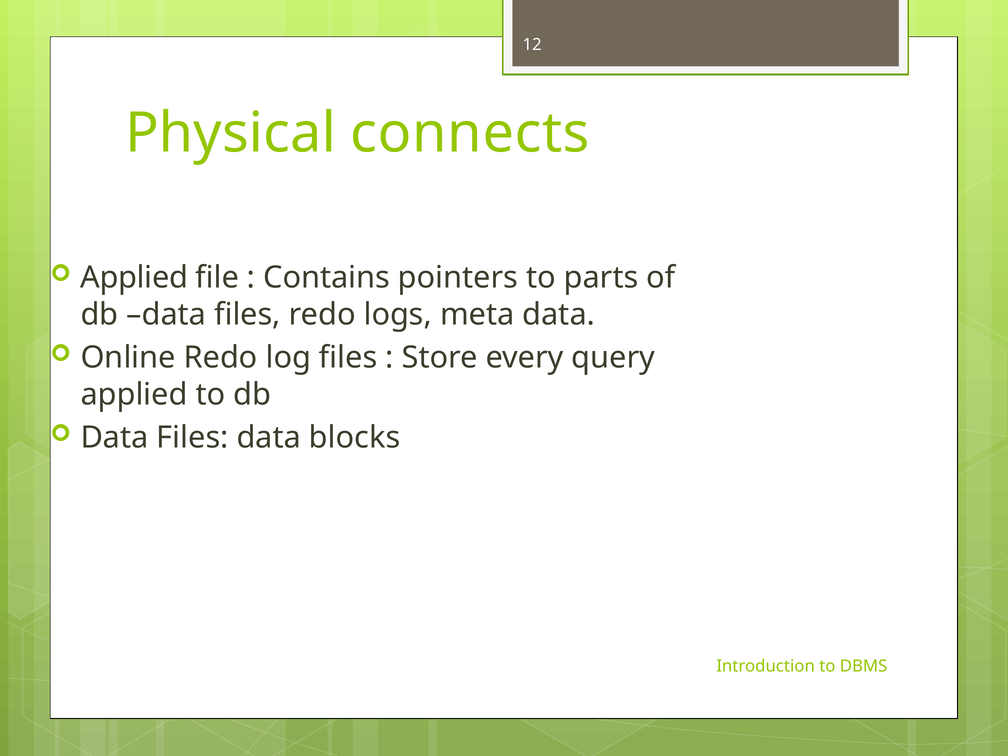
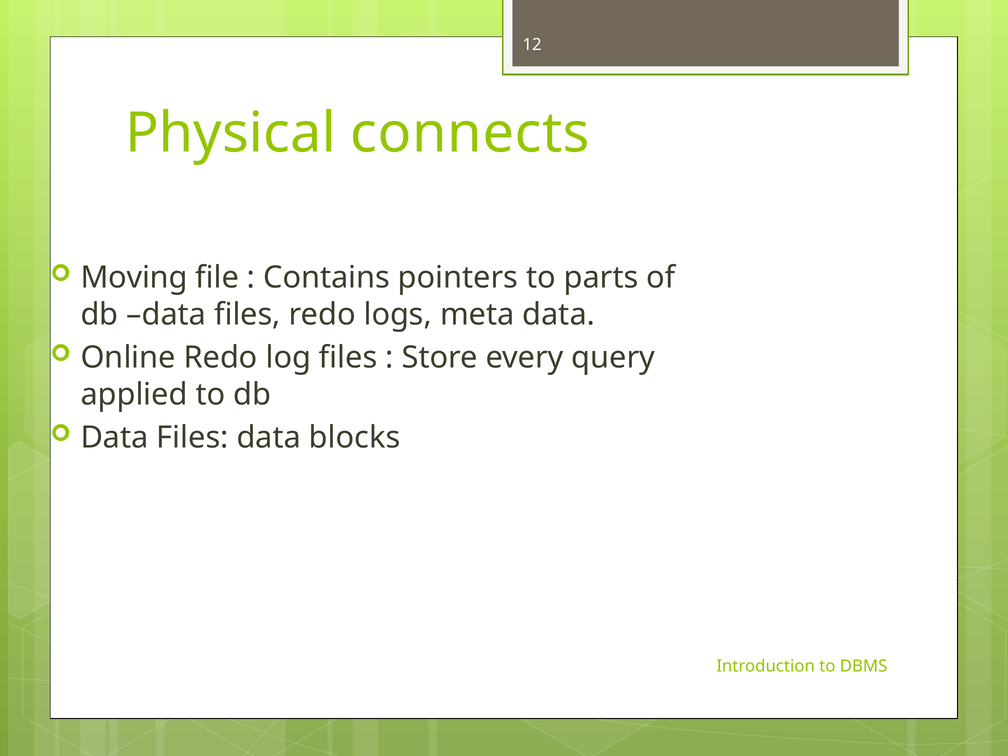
Applied at (134, 278): Applied -> Moving
